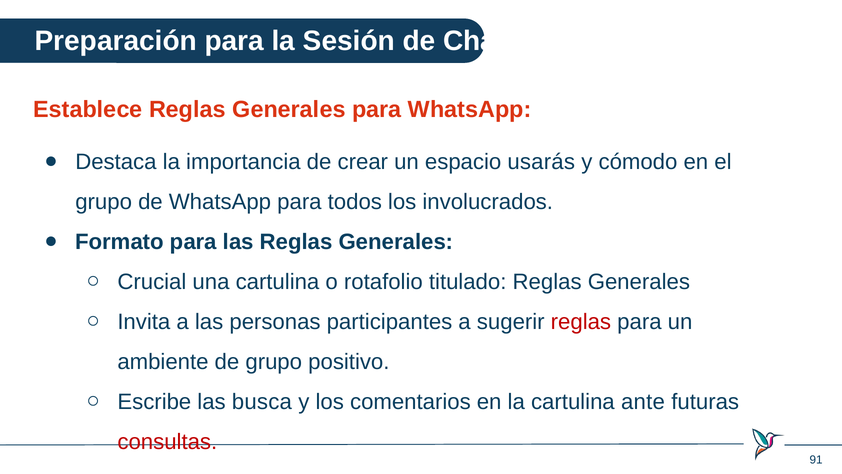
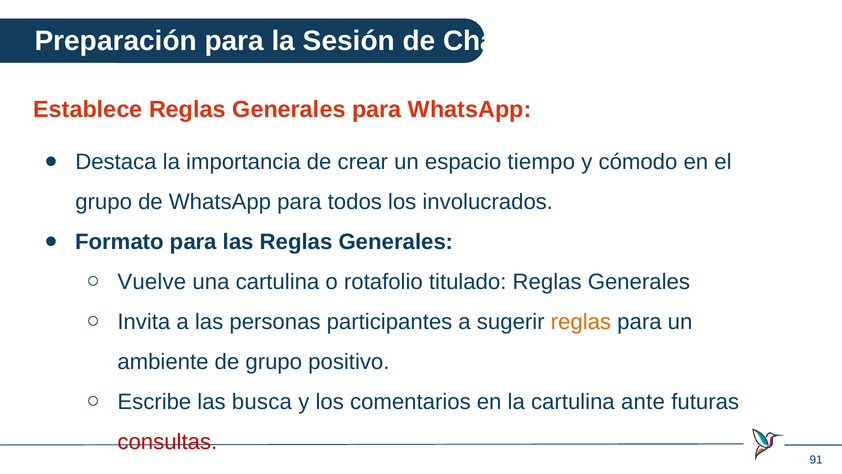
usarás: usarás -> tiempo
Crucial: Crucial -> Vuelve
reglas at (581, 322) colour: red -> orange
